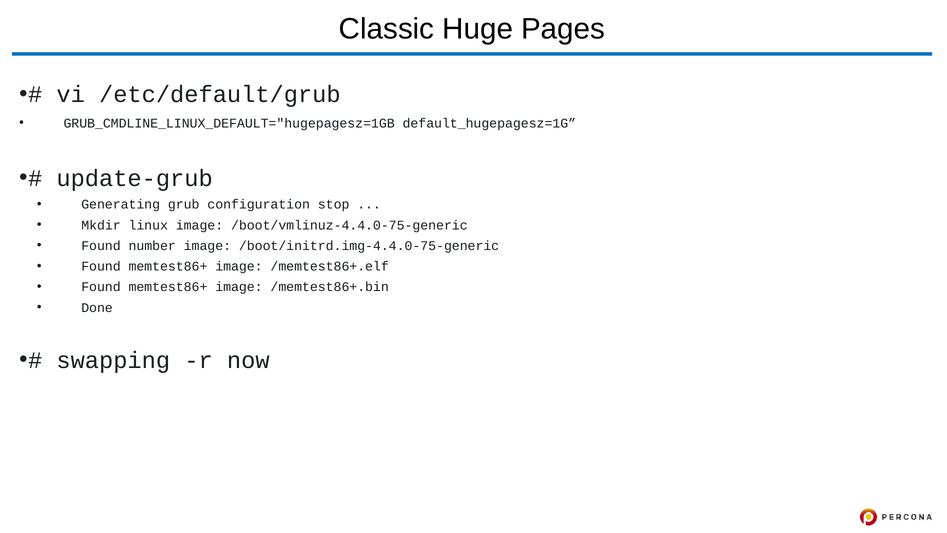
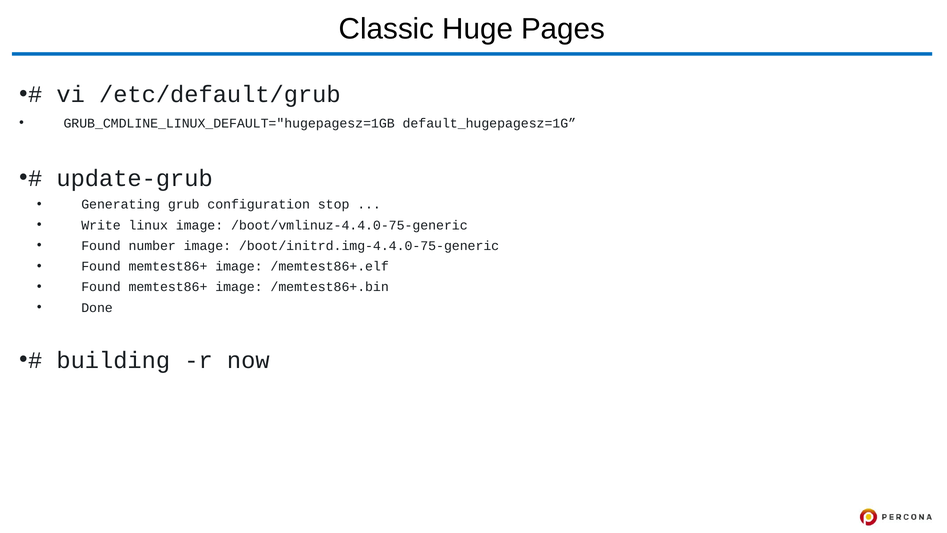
Mkdir: Mkdir -> Write
swapping: swapping -> building
